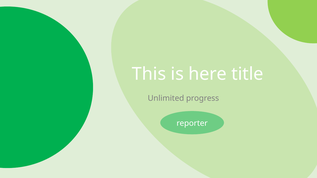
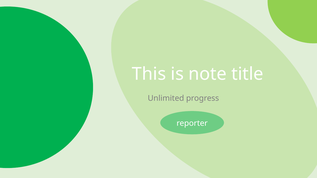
here: here -> note
